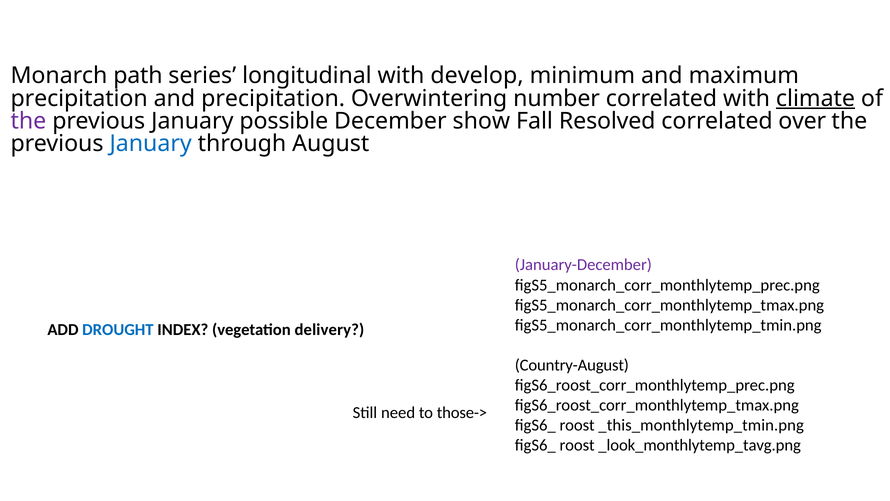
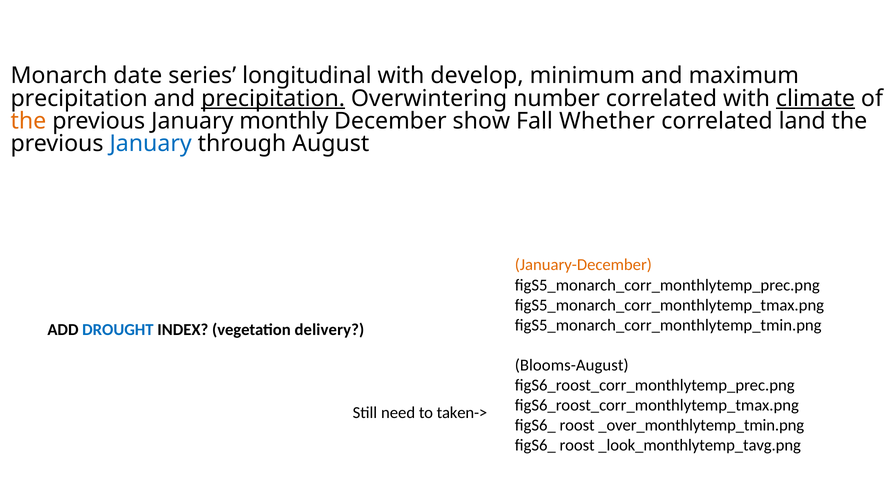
path: path -> date
precipitation at (273, 98) underline: none -> present
the at (28, 121) colour: purple -> orange
possible: possible -> monthly
Resolved: Resolved -> Whether
over: over -> land
January-December colour: purple -> orange
Country-August: Country-August -> Blooms-August
those->: those-> -> taken->
_this_monthlytemp_tmin.png: _this_monthlytemp_tmin.png -> _over_monthlytemp_tmin.png
